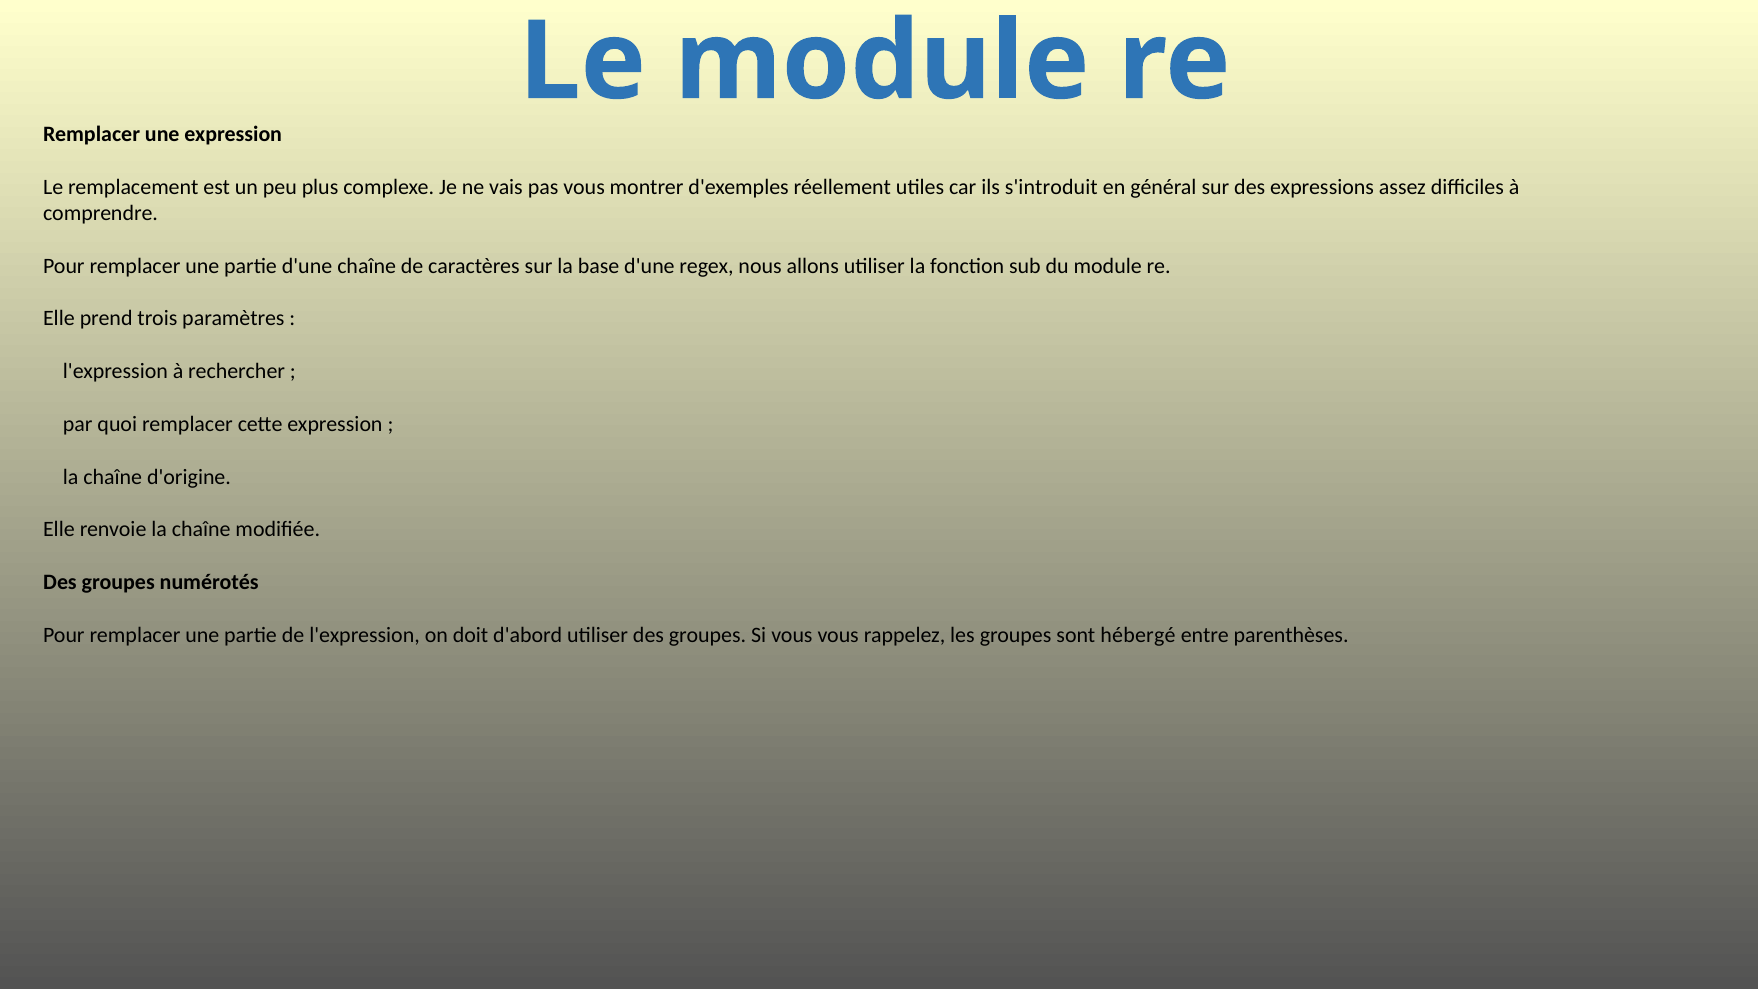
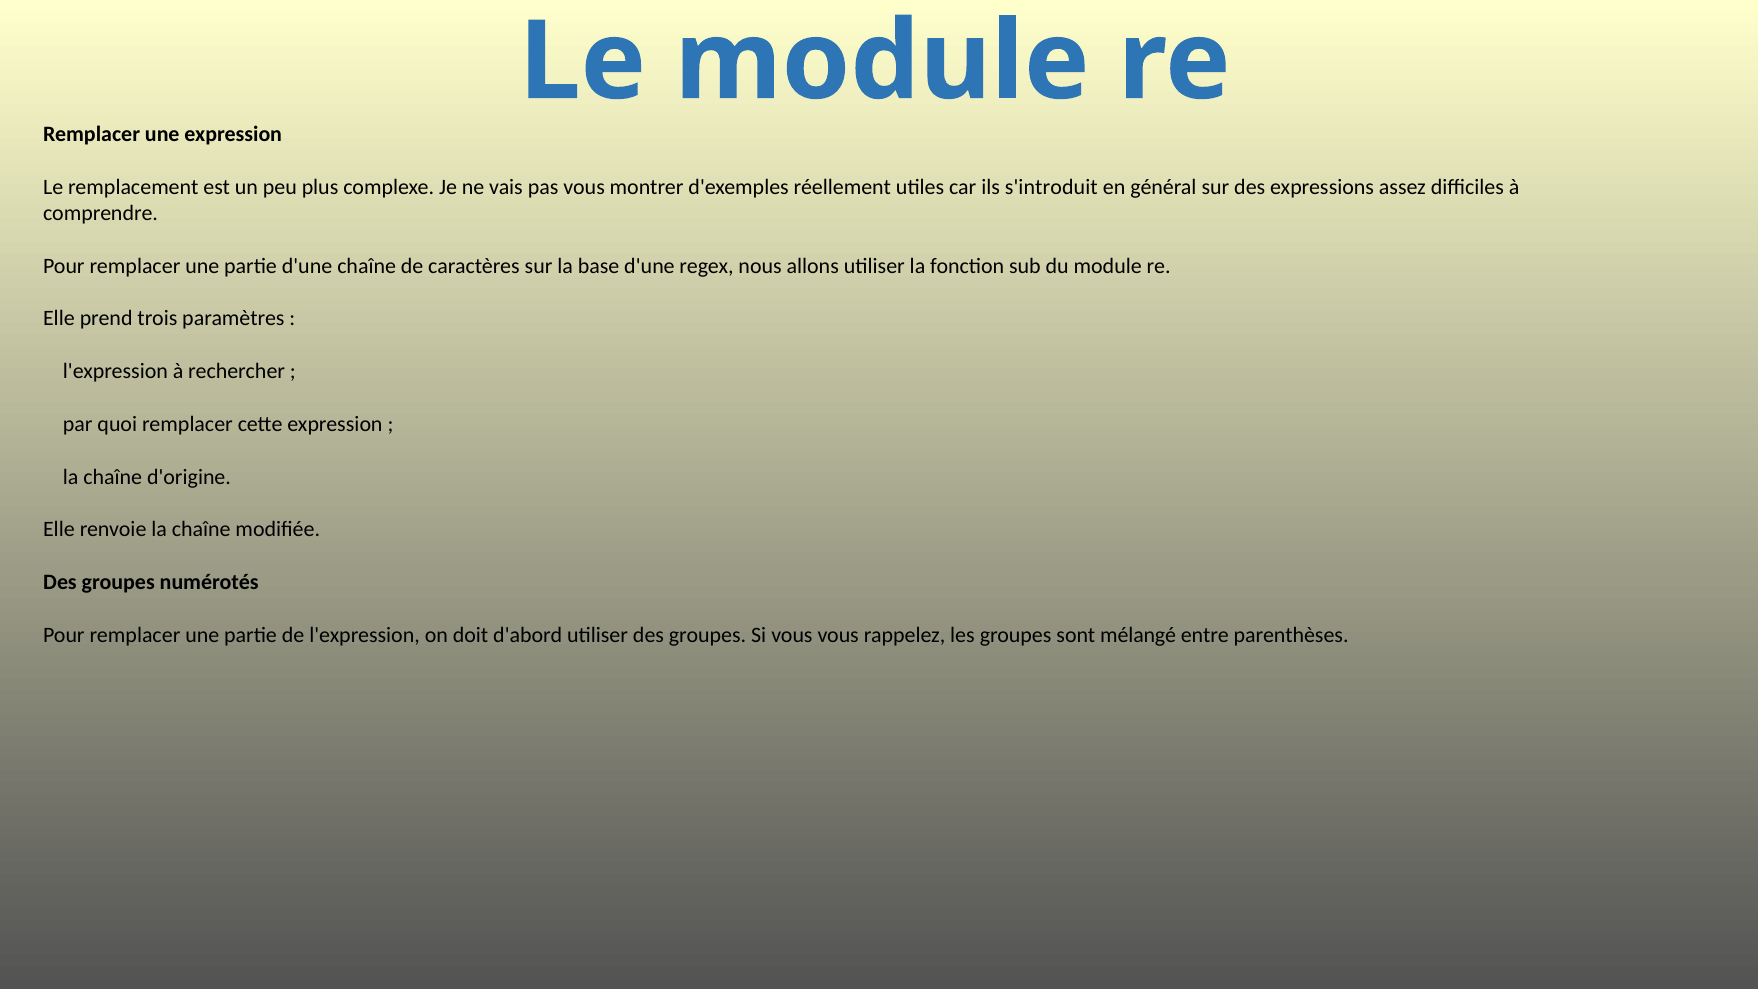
hébergé: hébergé -> mélangé
